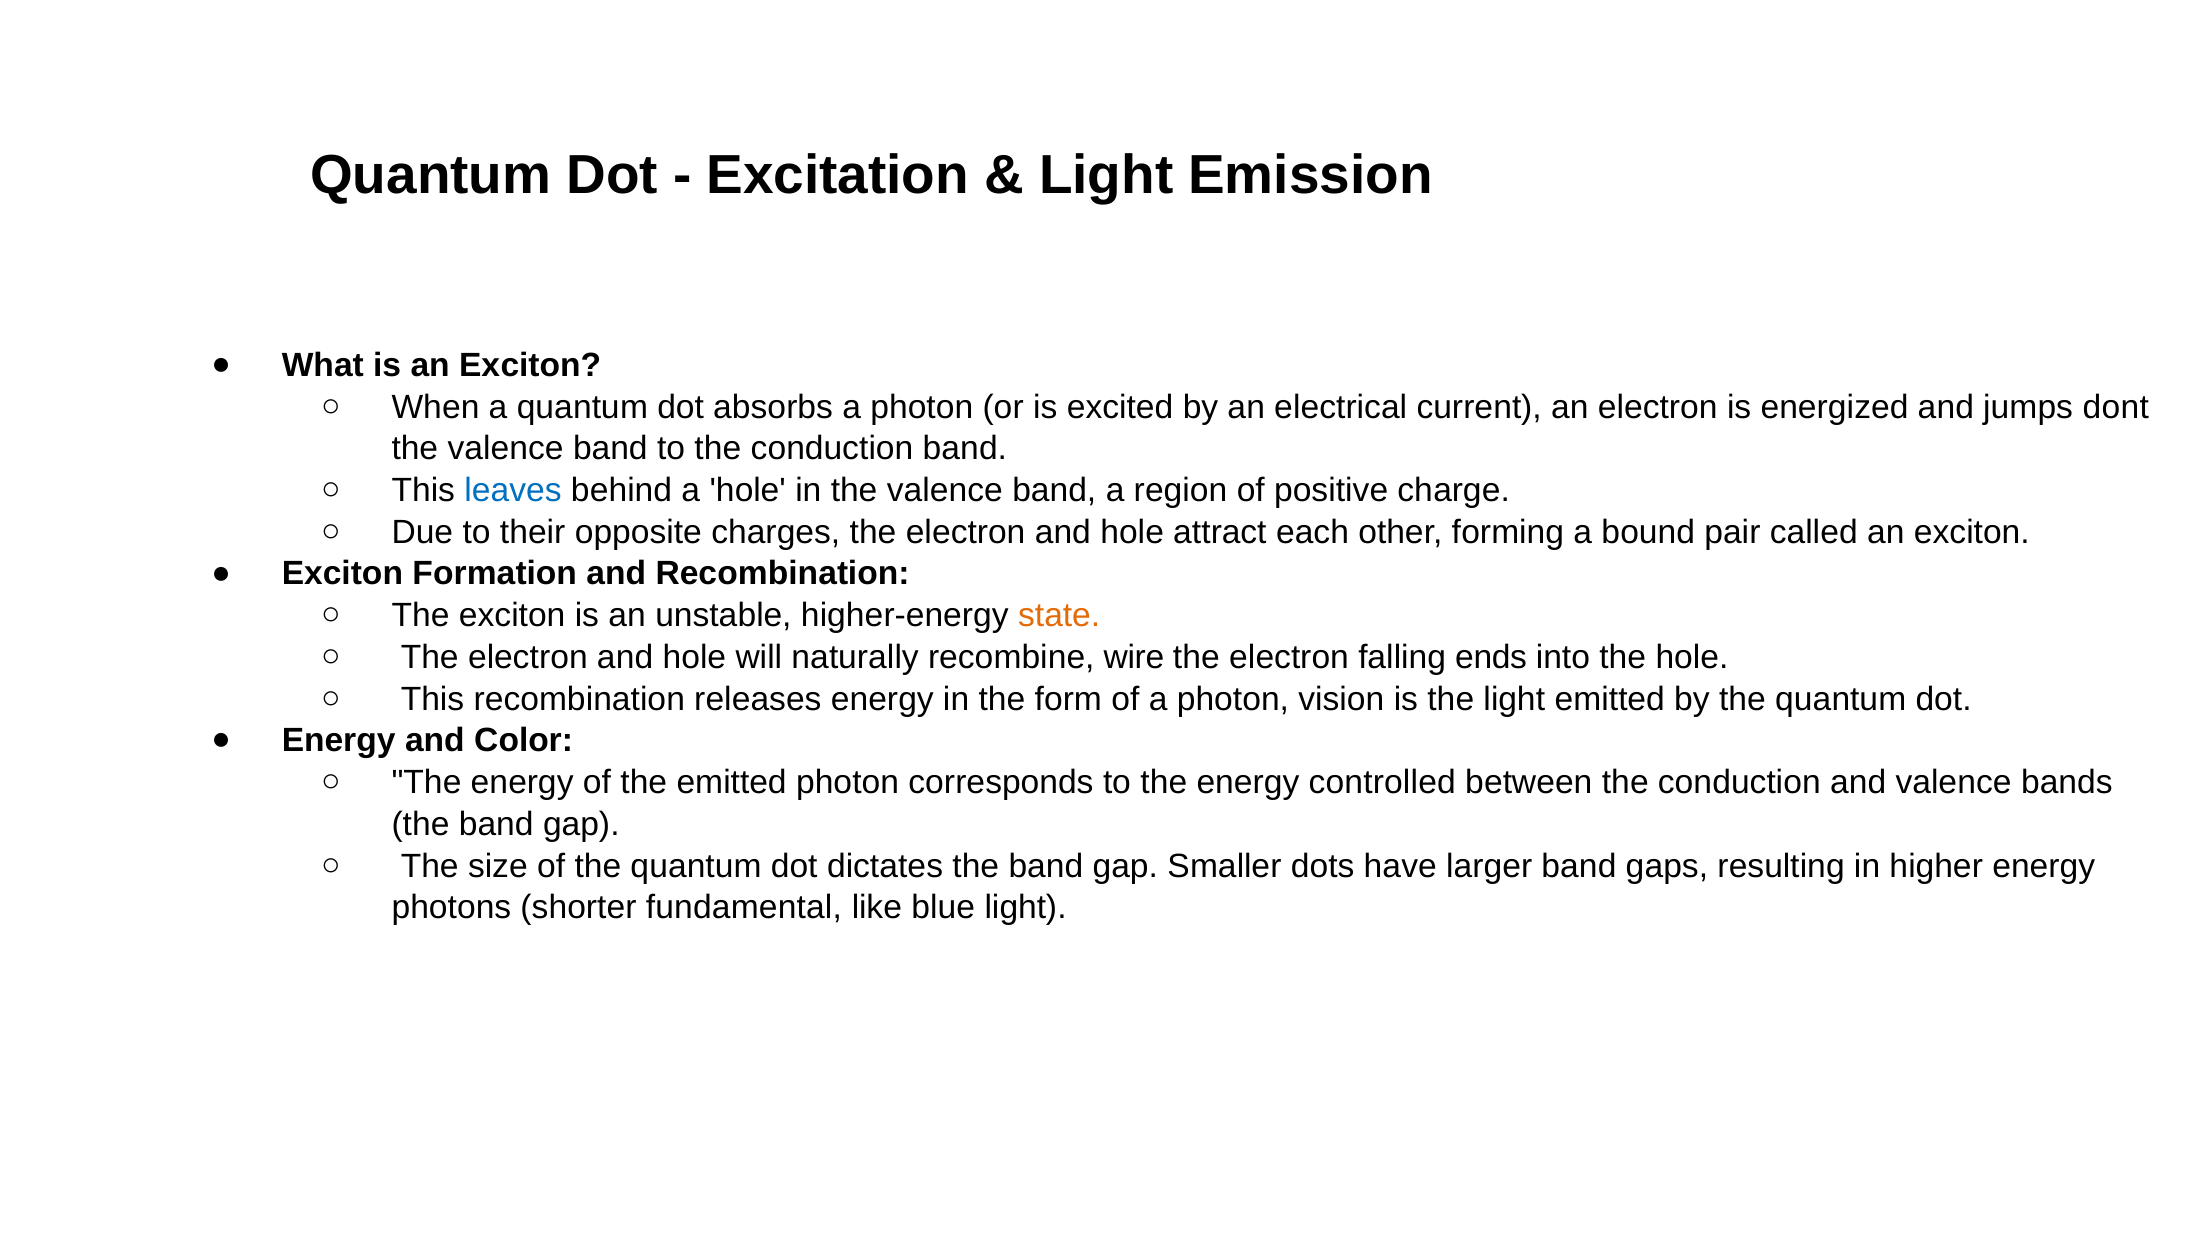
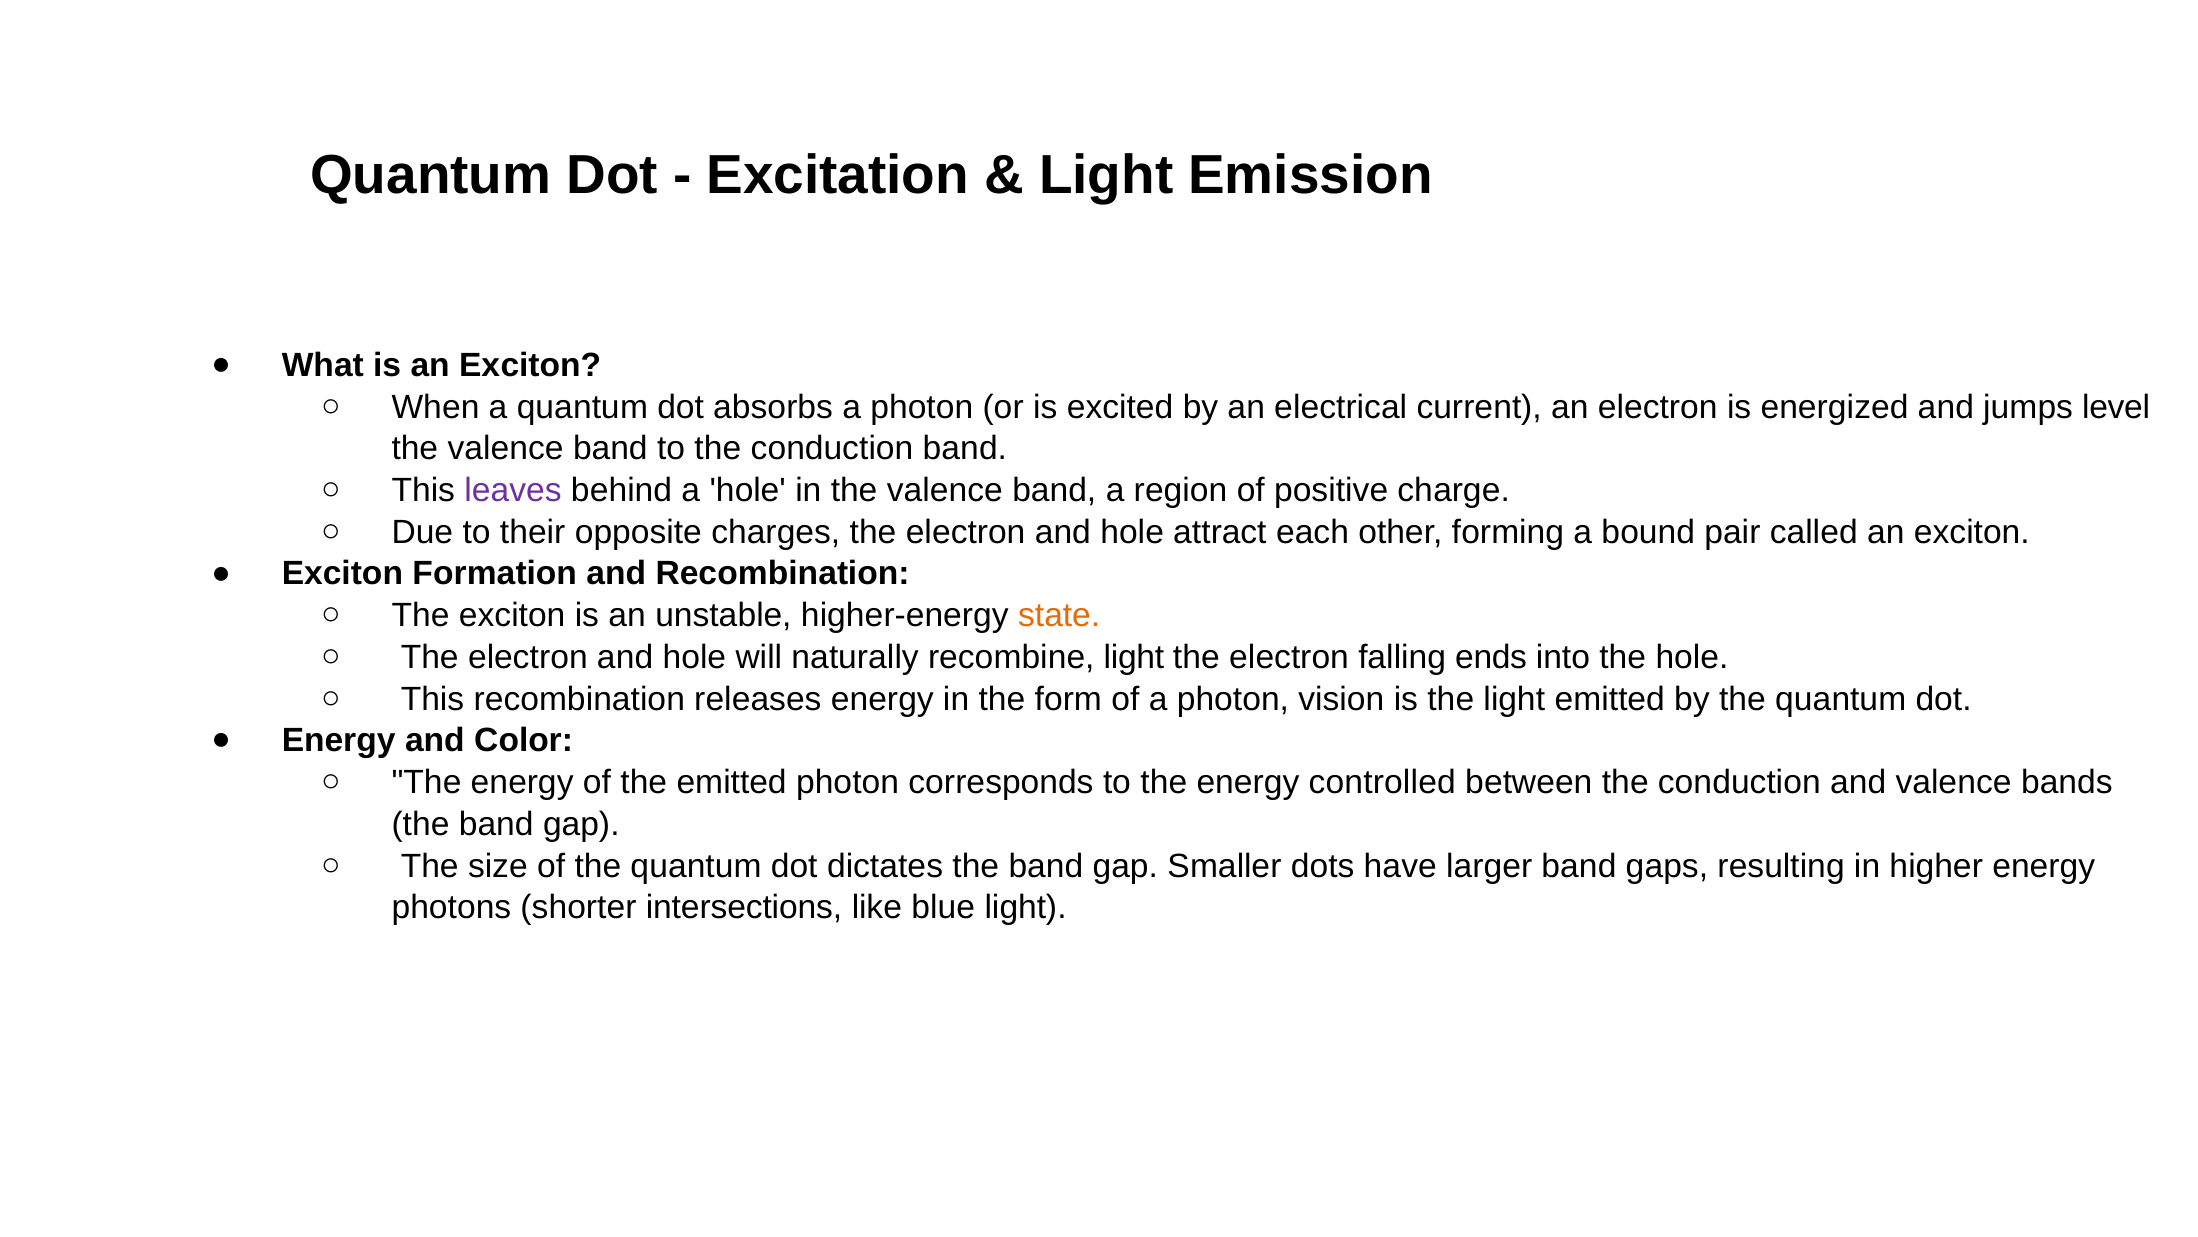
dont: dont -> level
leaves colour: blue -> purple
recombine wire: wire -> light
fundamental: fundamental -> intersections
